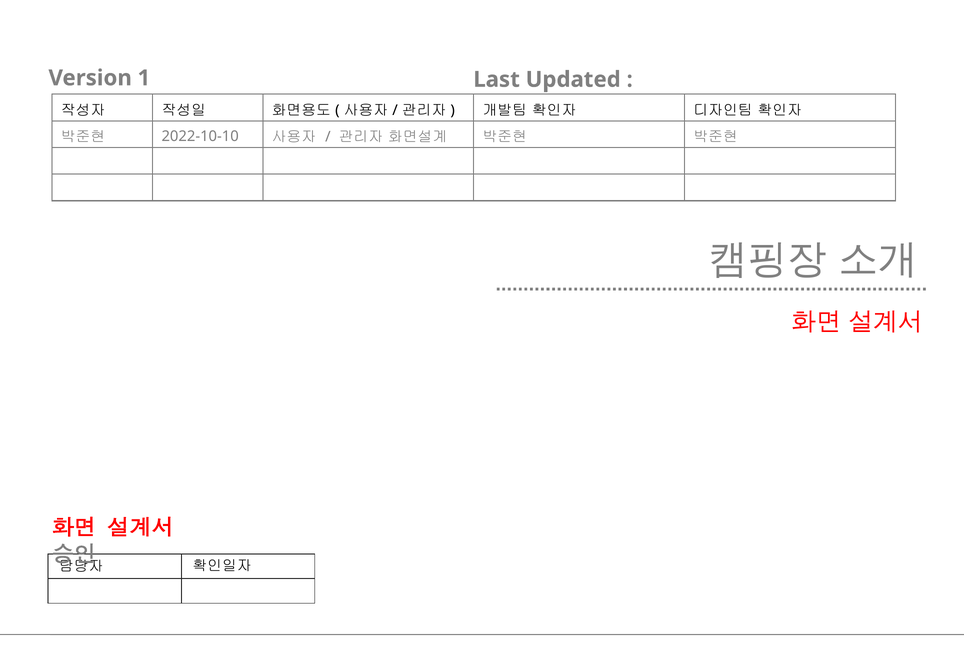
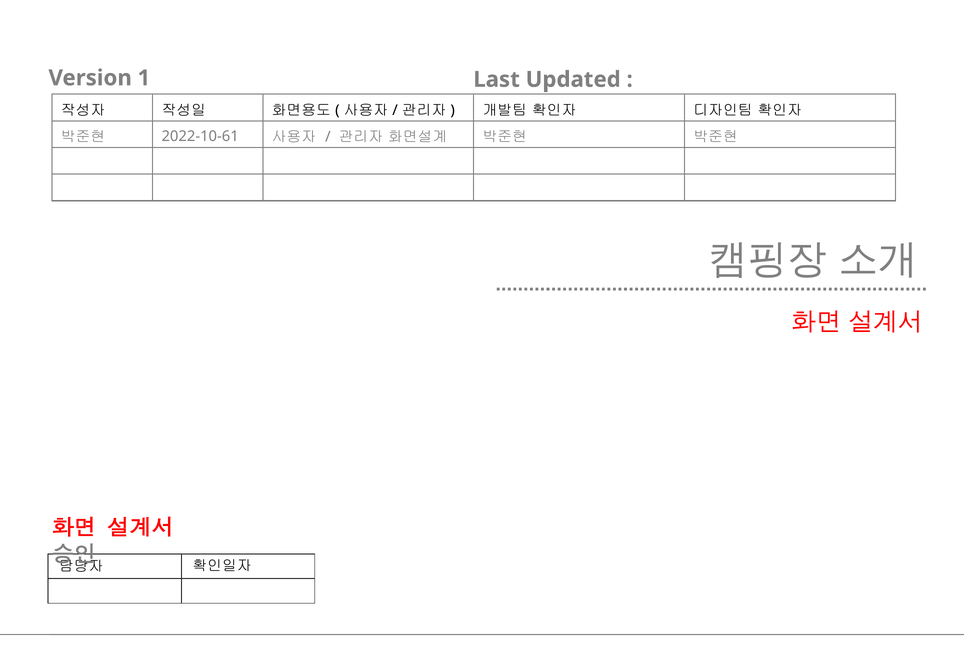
2022-10-10: 2022-10-10 -> 2022-10-61
